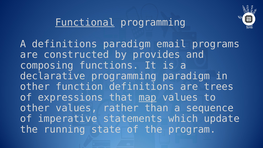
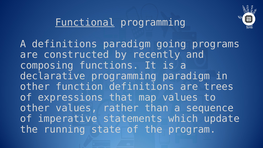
email: email -> going
provides: provides -> recently
map underline: present -> none
